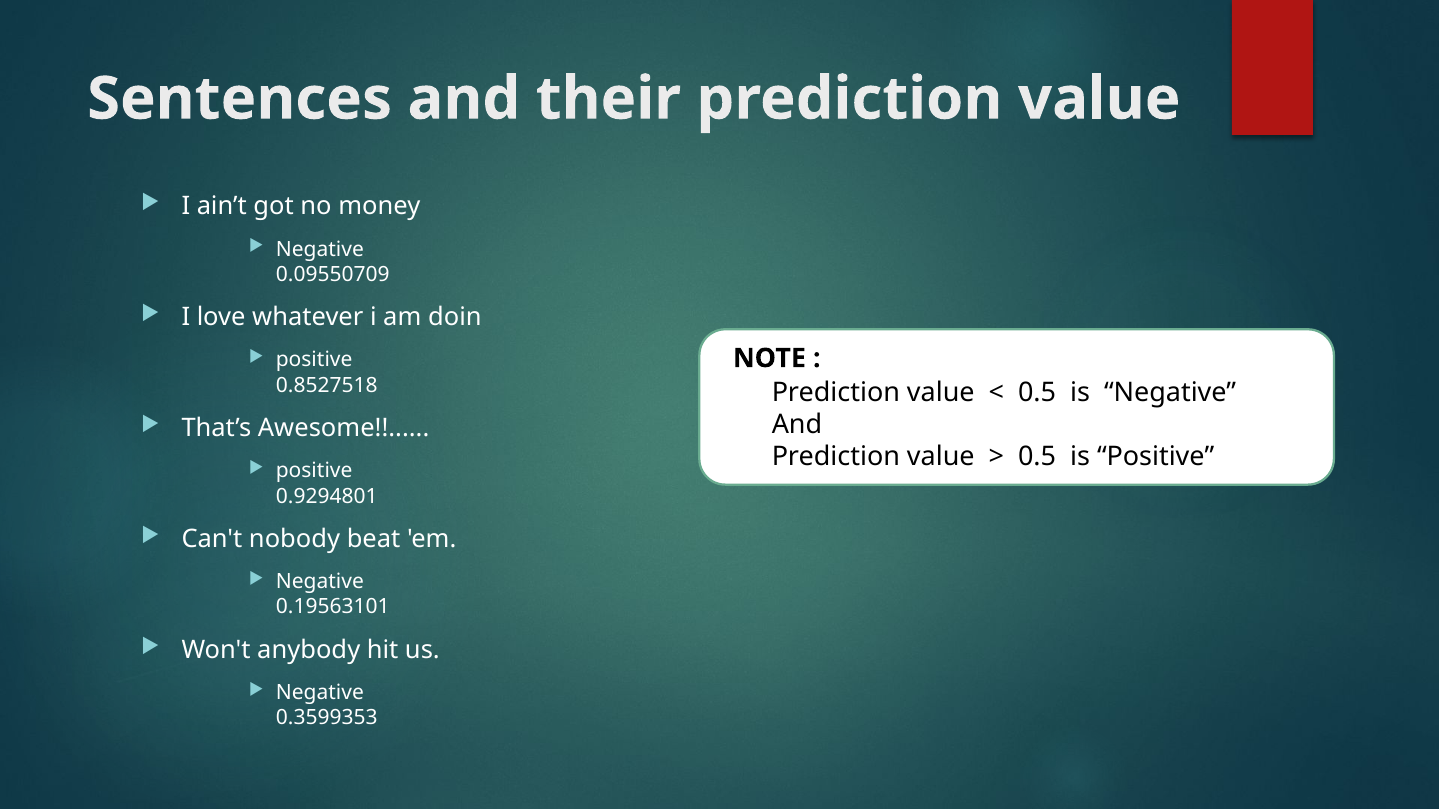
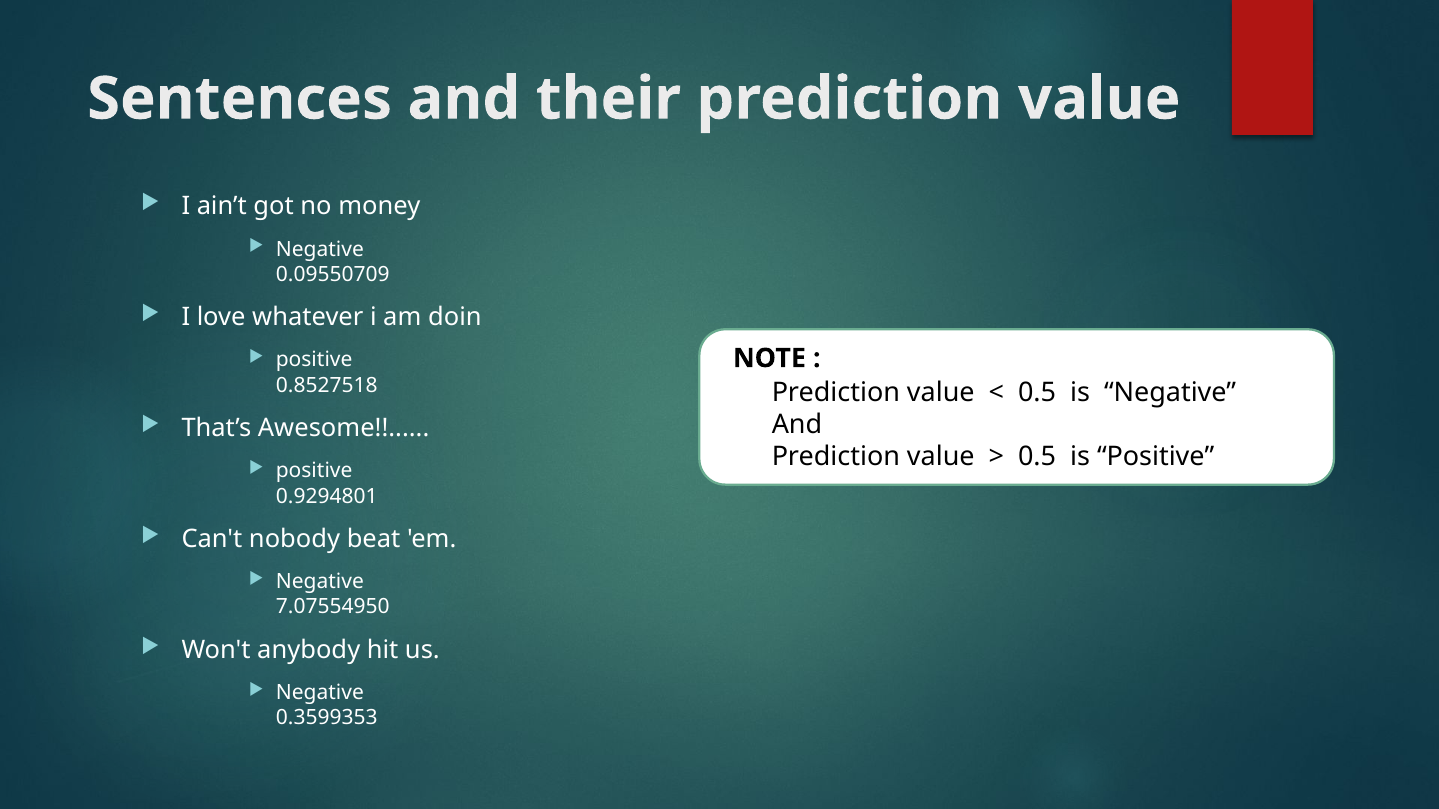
0.19563101: 0.19563101 -> 7.07554950
